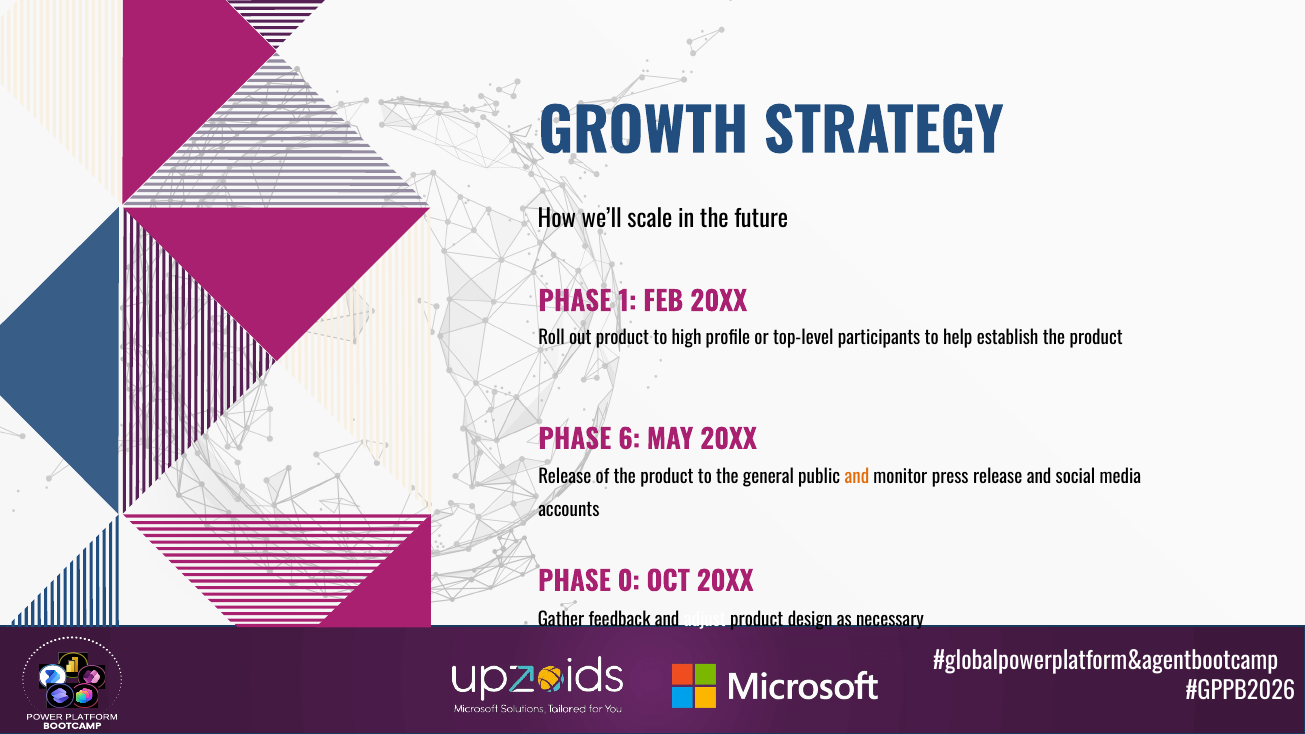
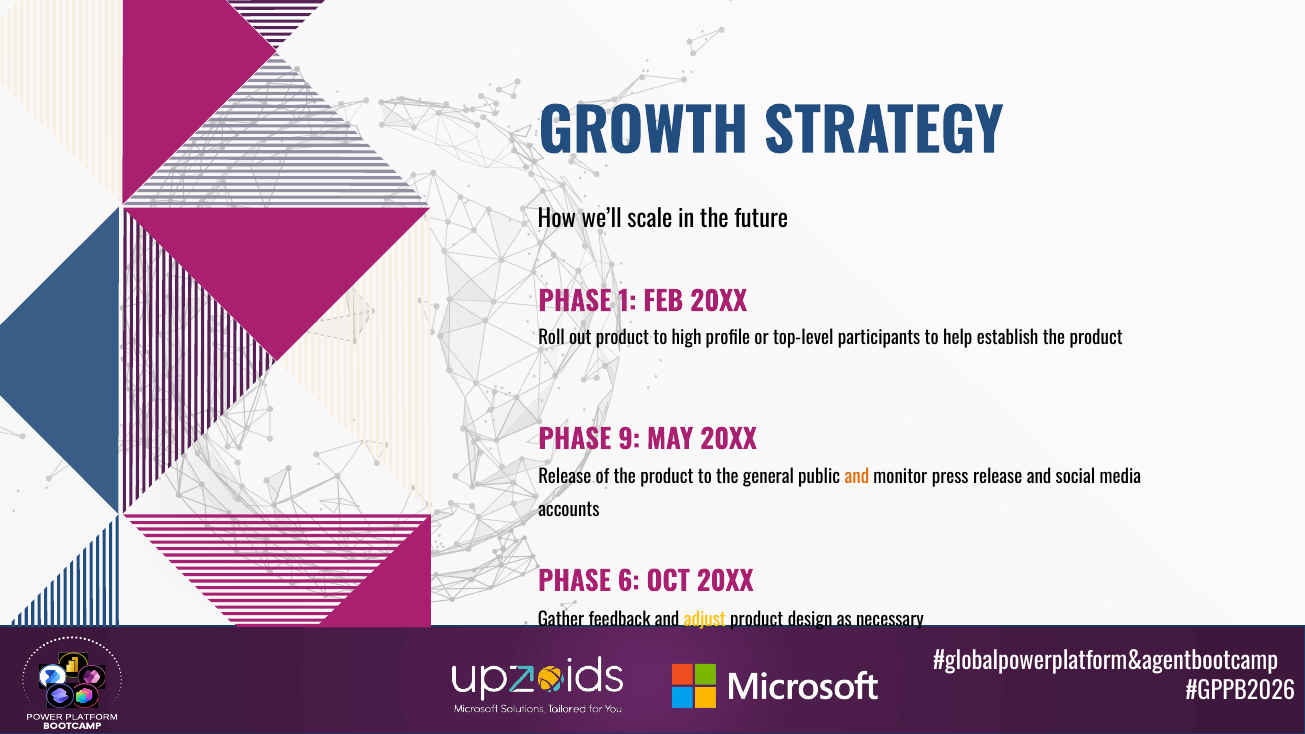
6: 6 -> 9
0: 0 -> 6
adjust colour: white -> yellow
